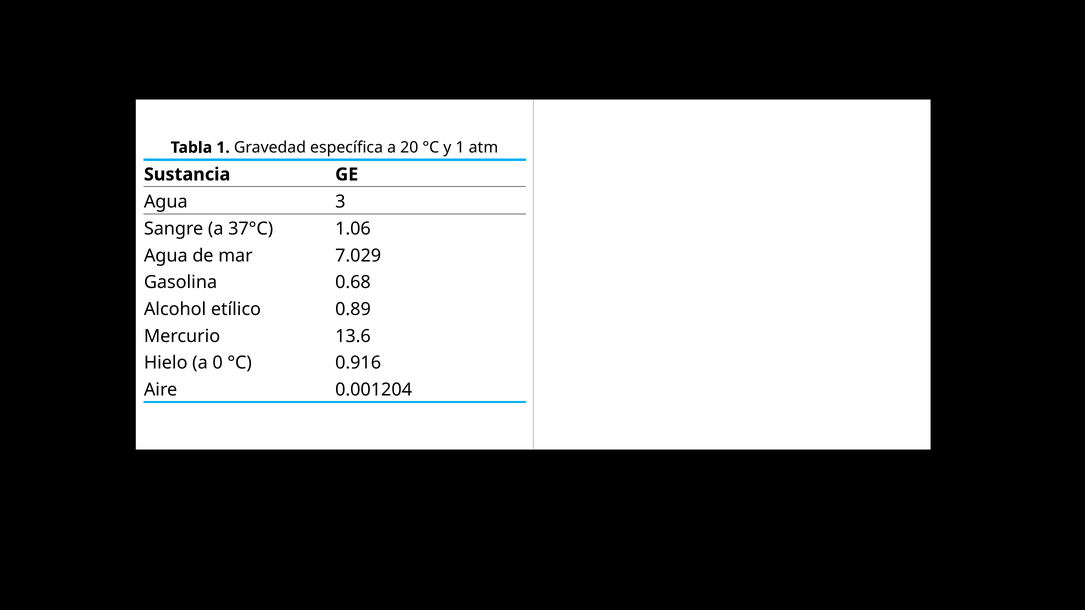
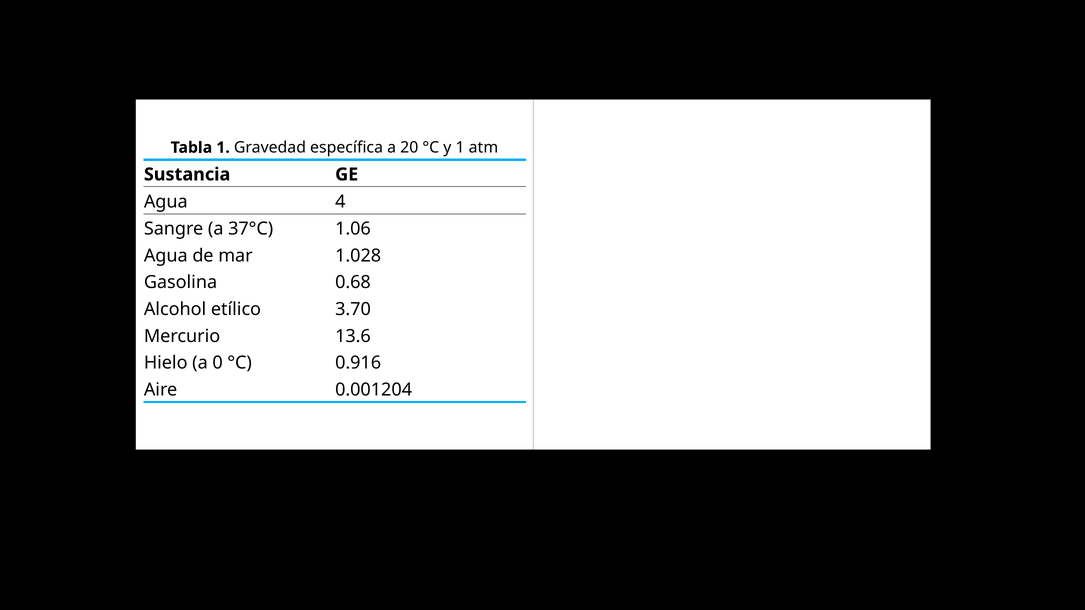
3: 3 -> 4
7.029: 7.029 -> 1.028
0.89: 0.89 -> 3.70
